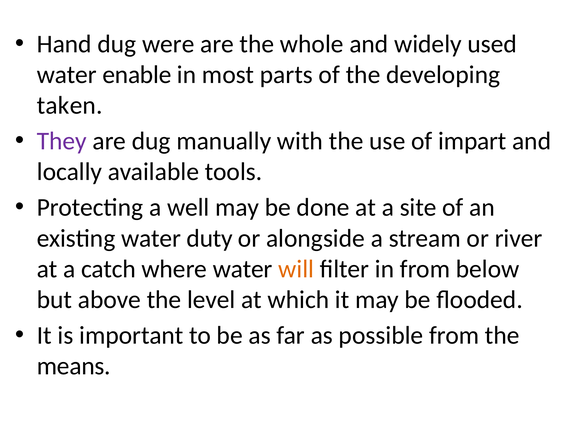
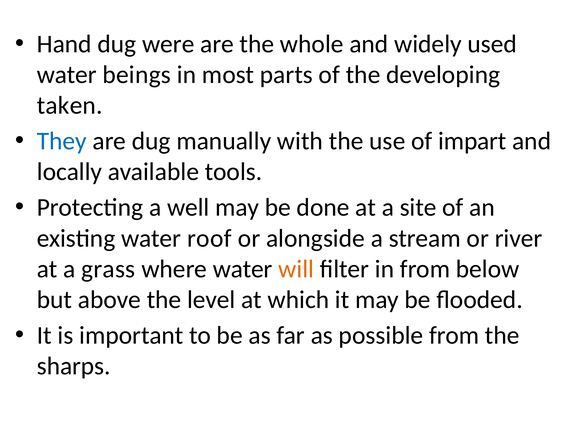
enable: enable -> beings
They colour: purple -> blue
duty: duty -> roof
catch: catch -> grass
means: means -> sharps
